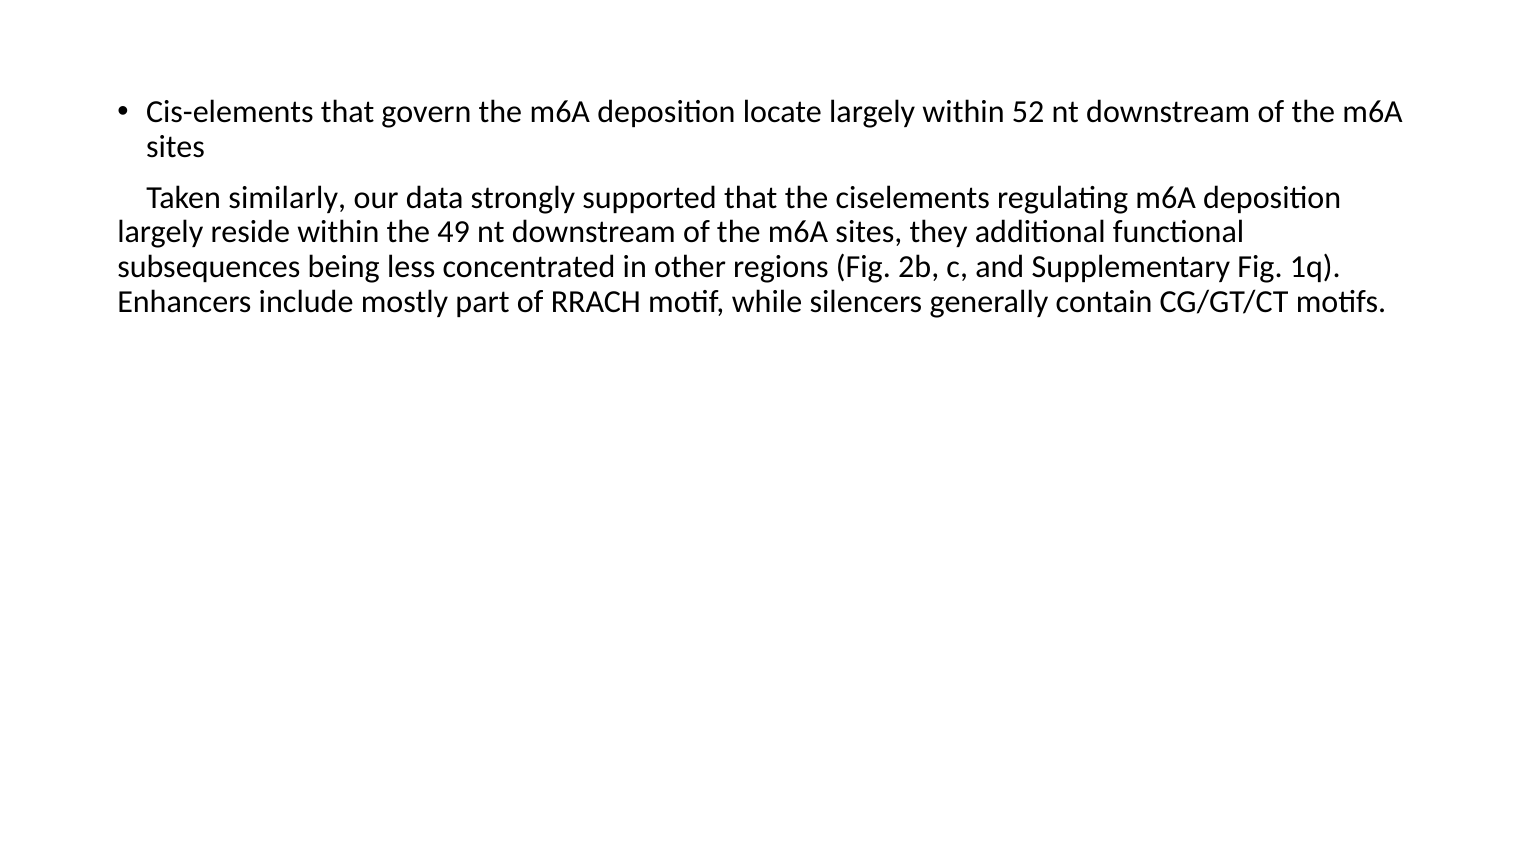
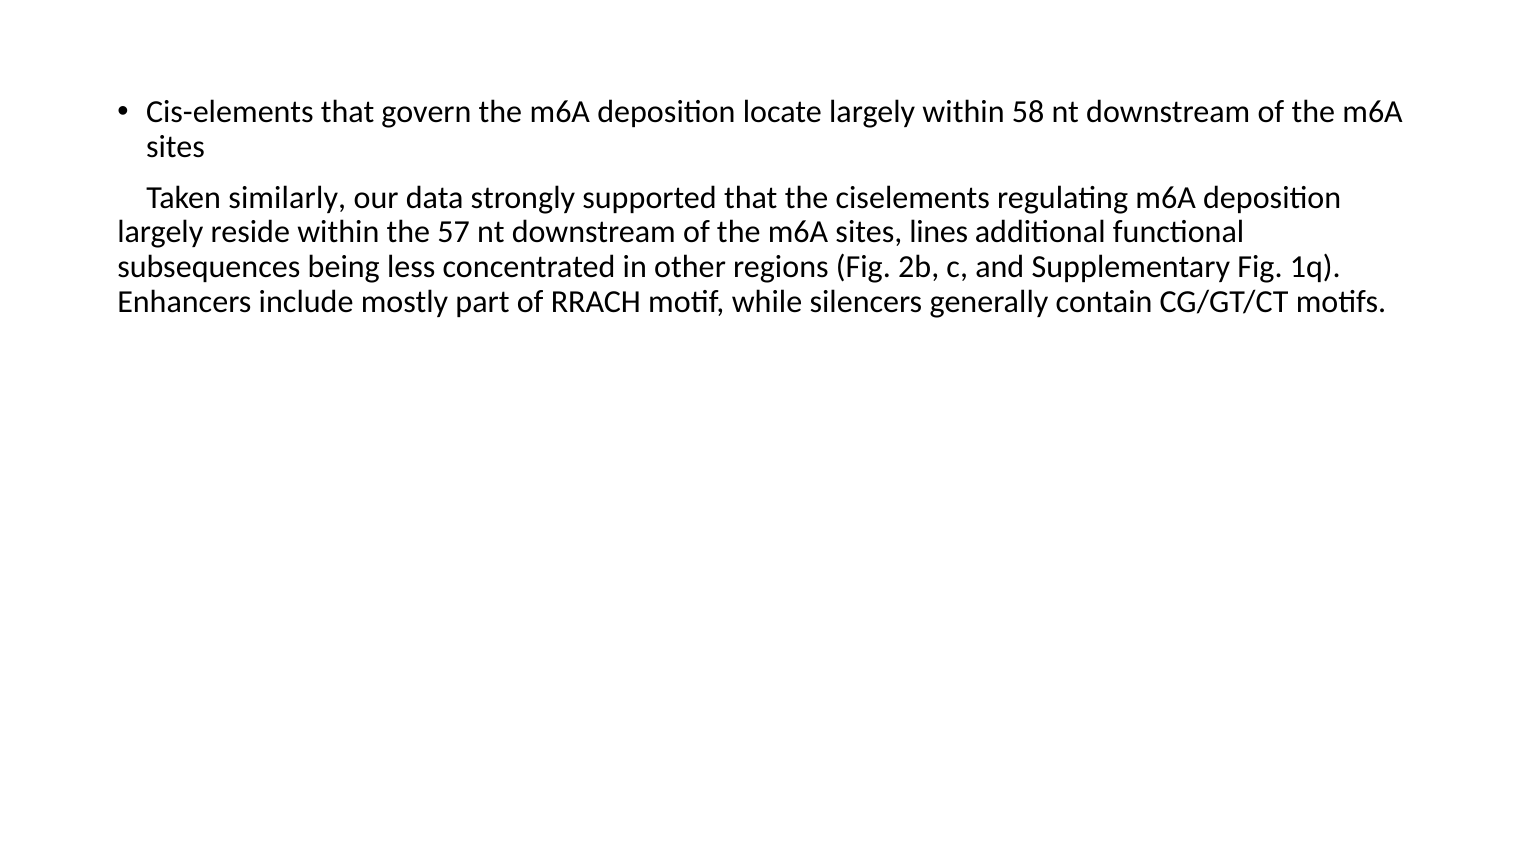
52: 52 -> 58
49: 49 -> 57
they: they -> lines
